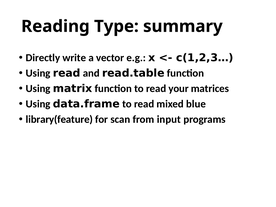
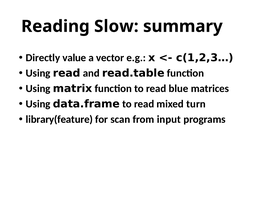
Type: Type -> Slow
write: write -> value
your: your -> blue
blue: blue -> turn
